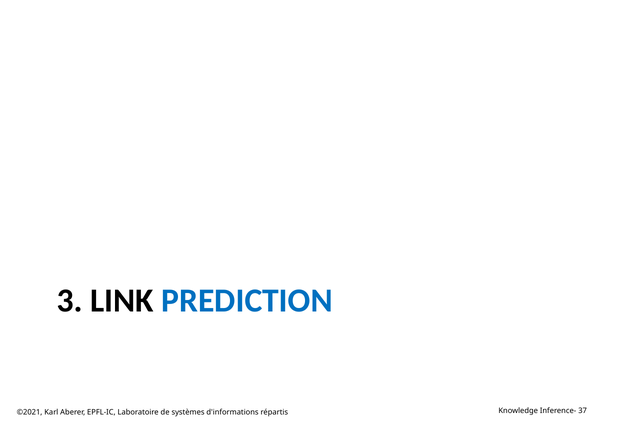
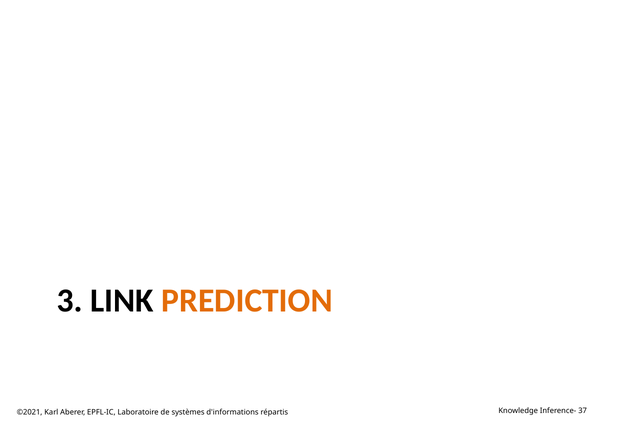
PREDICTION colour: blue -> orange
